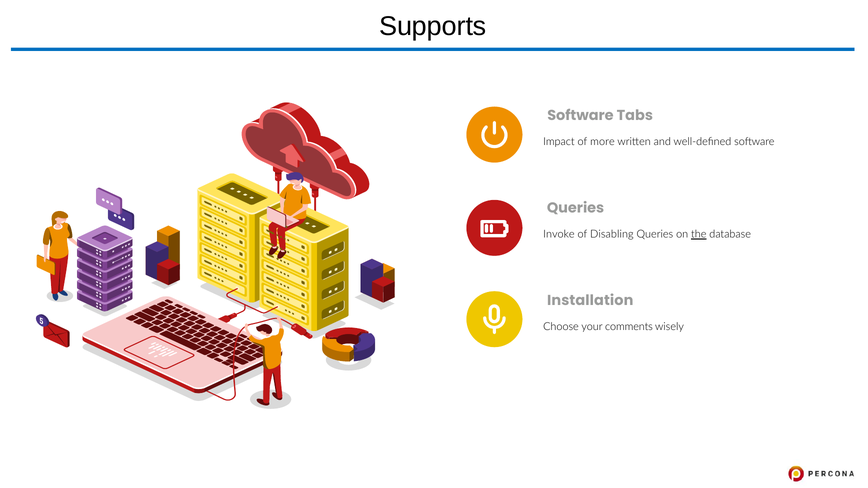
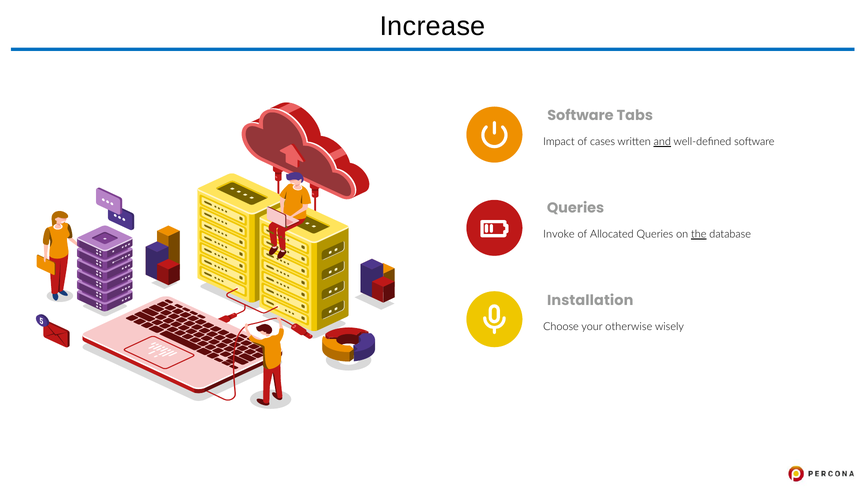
Supports: Supports -> Increase
more: more -> cases
and underline: none -> present
Disabling: Disabling -> Allocated
comments: comments -> otherwise
